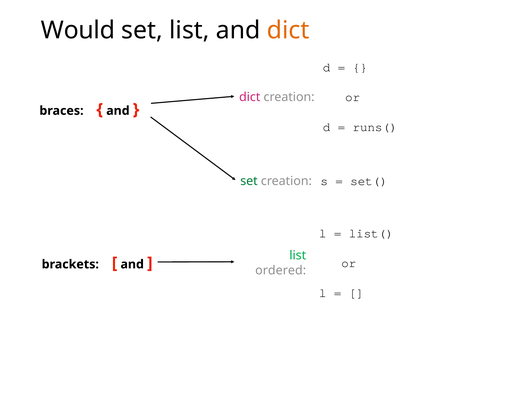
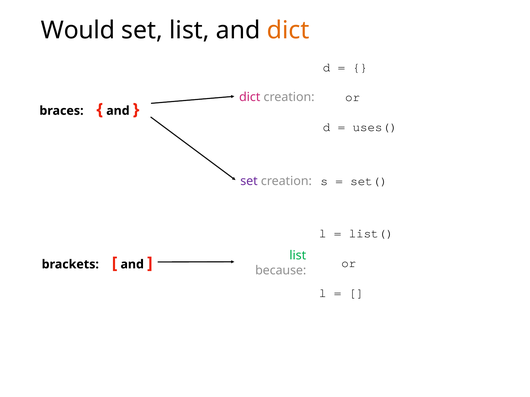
runs(: runs( -> uses(
set at (249, 181) colour: green -> purple
ordered: ordered -> because
